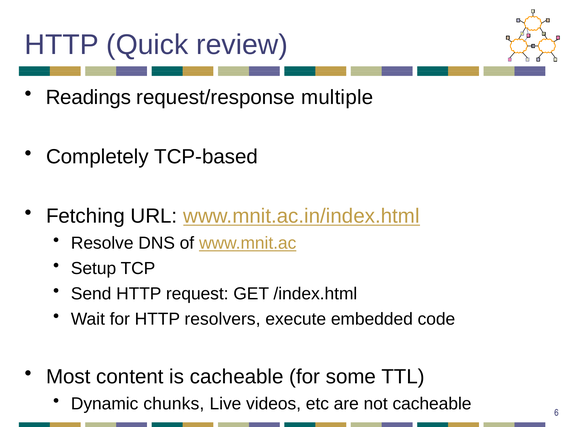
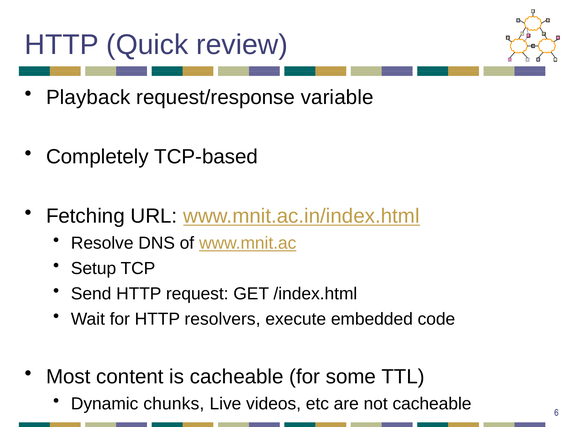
Readings: Readings -> Playback
multiple: multiple -> variable
